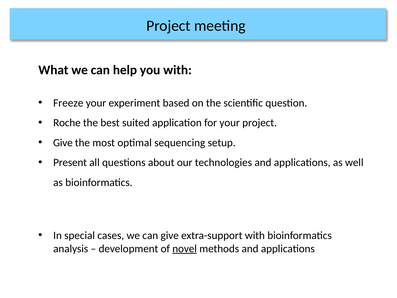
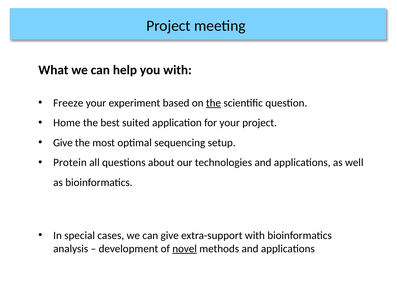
the at (214, 103) underline: none -> present
Roche: Roche -> Home
Present: Present -> Protein
